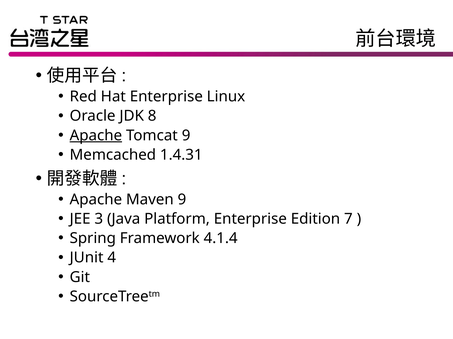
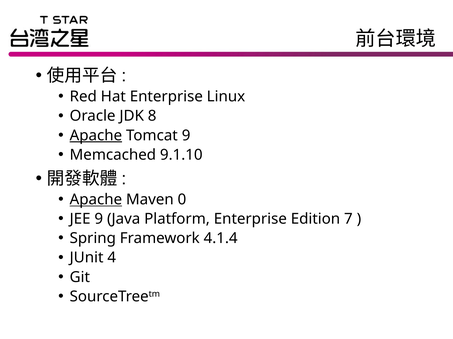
1.4.31: 1.4.31 -> 9.1.10
Apache at (96, 200) underline: none -> present
Maven 9: 9 -> 0
JEE 3: 3 -> 9
